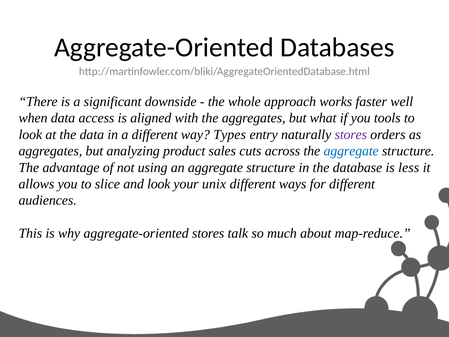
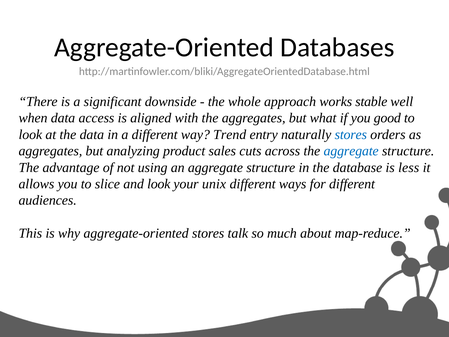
faster: faster -> stable
tools: tools -> good
Types: Types -> Trend
stores at (351, 134) colour: purple -> blue
